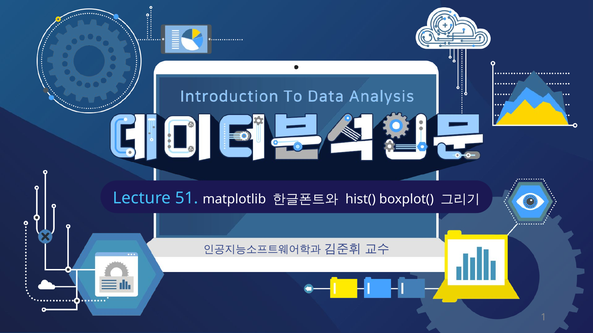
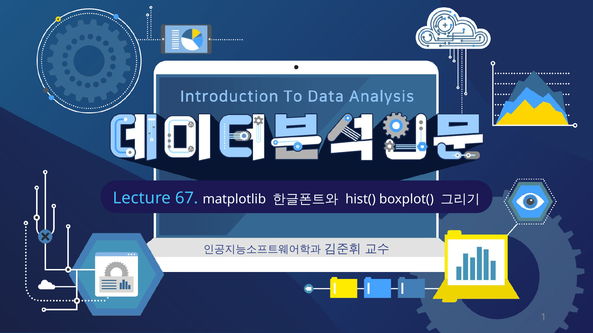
51: 51 -> 67
